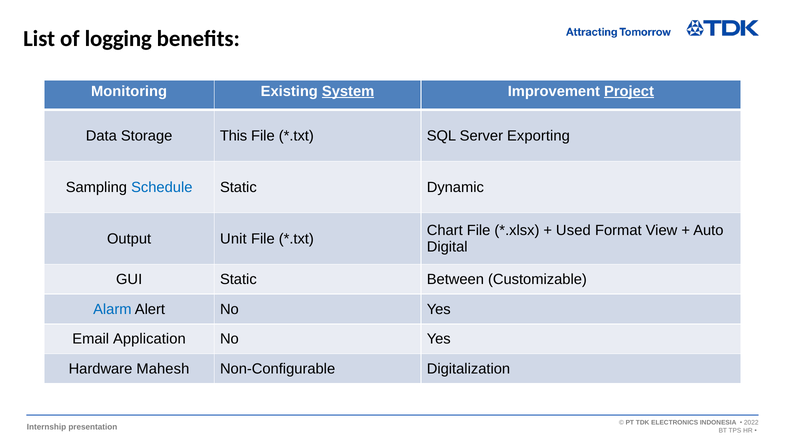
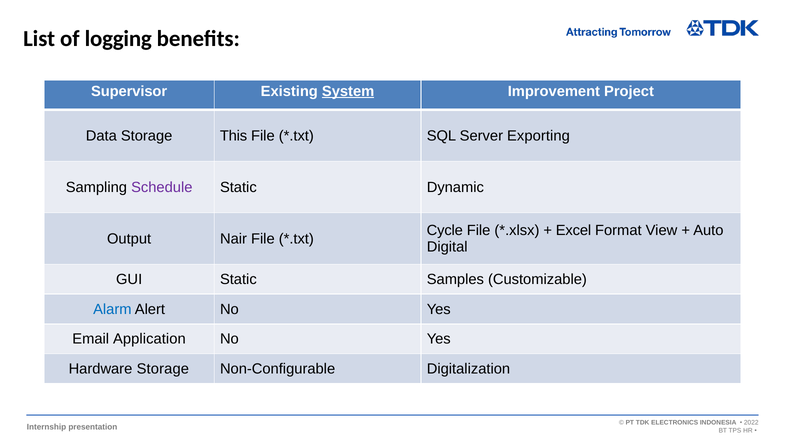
Monitoring: Monitoring -> Supervisor
Project underline: present -> none
Schedule colour: blue -> purple
Chart: Chart -> Cycle
Used: Used -> Excel
Unit: Unit -> Nair
Between: Between -> Samples
Hardware Mahesh: Mahesh -> Storage
